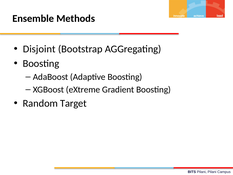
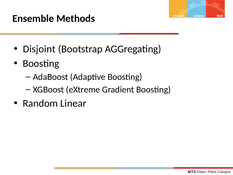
Target: Target -> Linear
